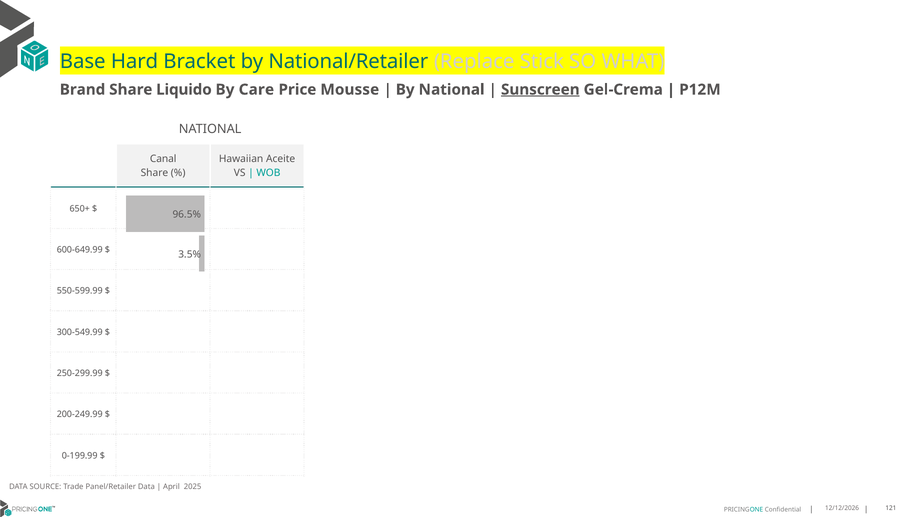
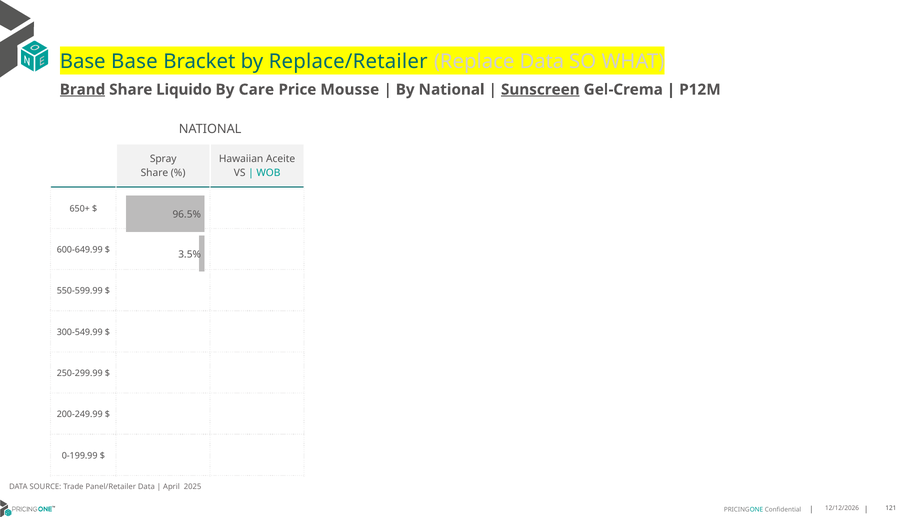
Base Hard: Hard -> Base
National/Retailer: National/Retailer -> Replace/Retailer
Replace Stick: Stick -> Data
Brand underline: none -> present
Canal: Canal -> Spray
